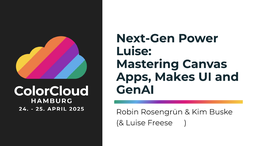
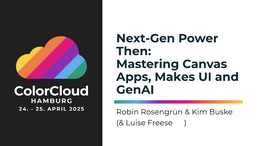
Luise at (134, 51): Luise -> Then
